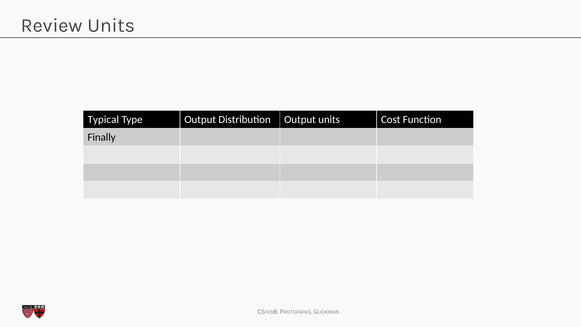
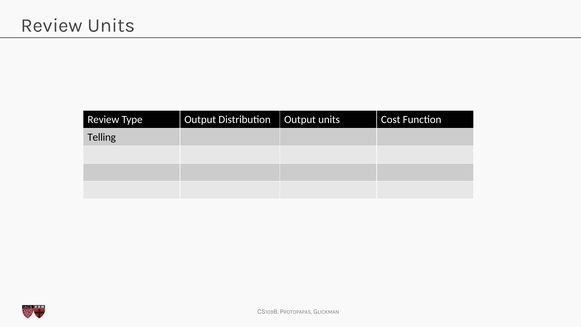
Typical at (103, 119): Typical -> Review
Finally: Finally -> Telling
